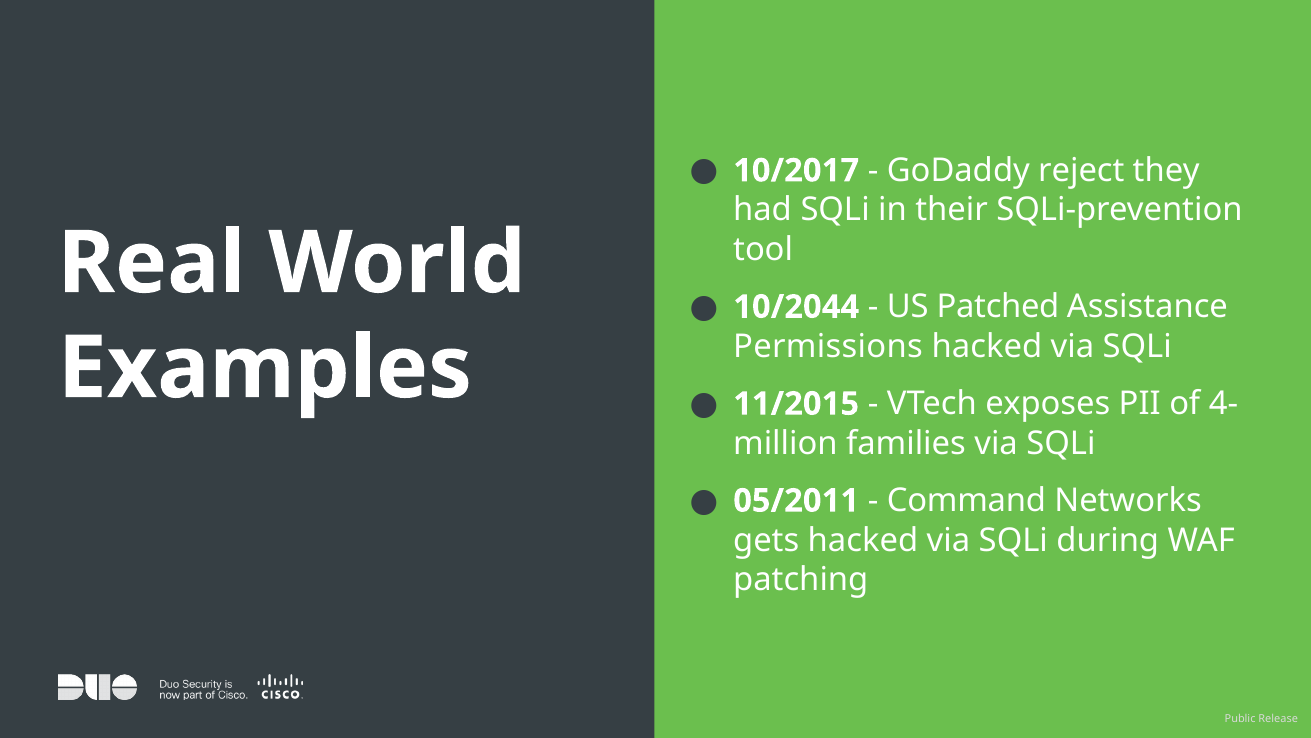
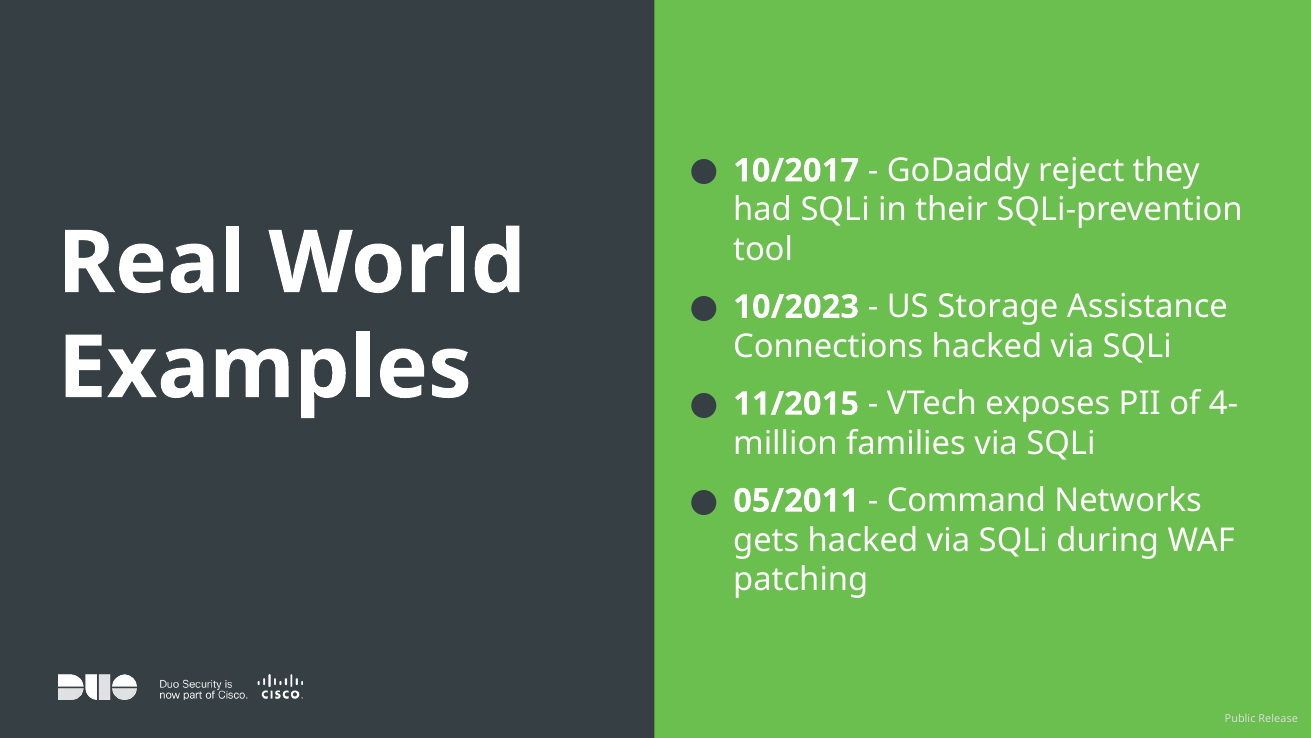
10/2044: 10/2044 -> 10/2023
Patched: Patched -> Storage
Permissions: Permissions -> Connections
